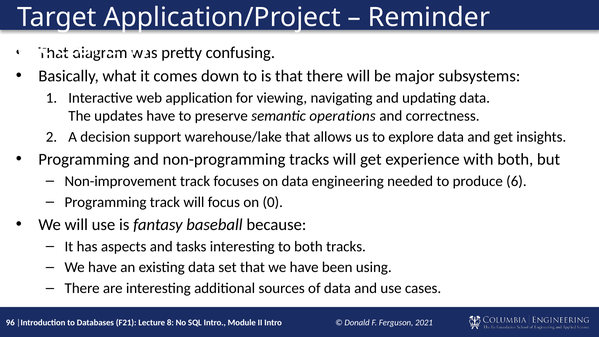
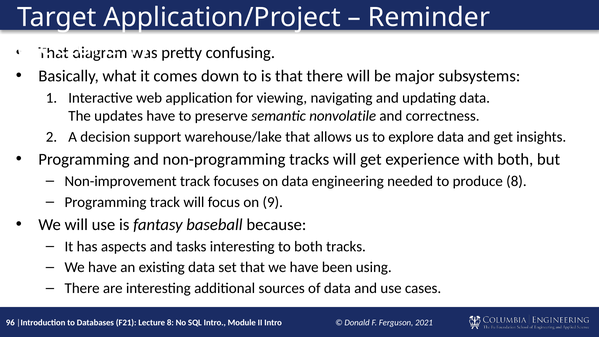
operations: operations -> nonvolatile
produce 6: 6 -> 8
0: 0 -> 9
